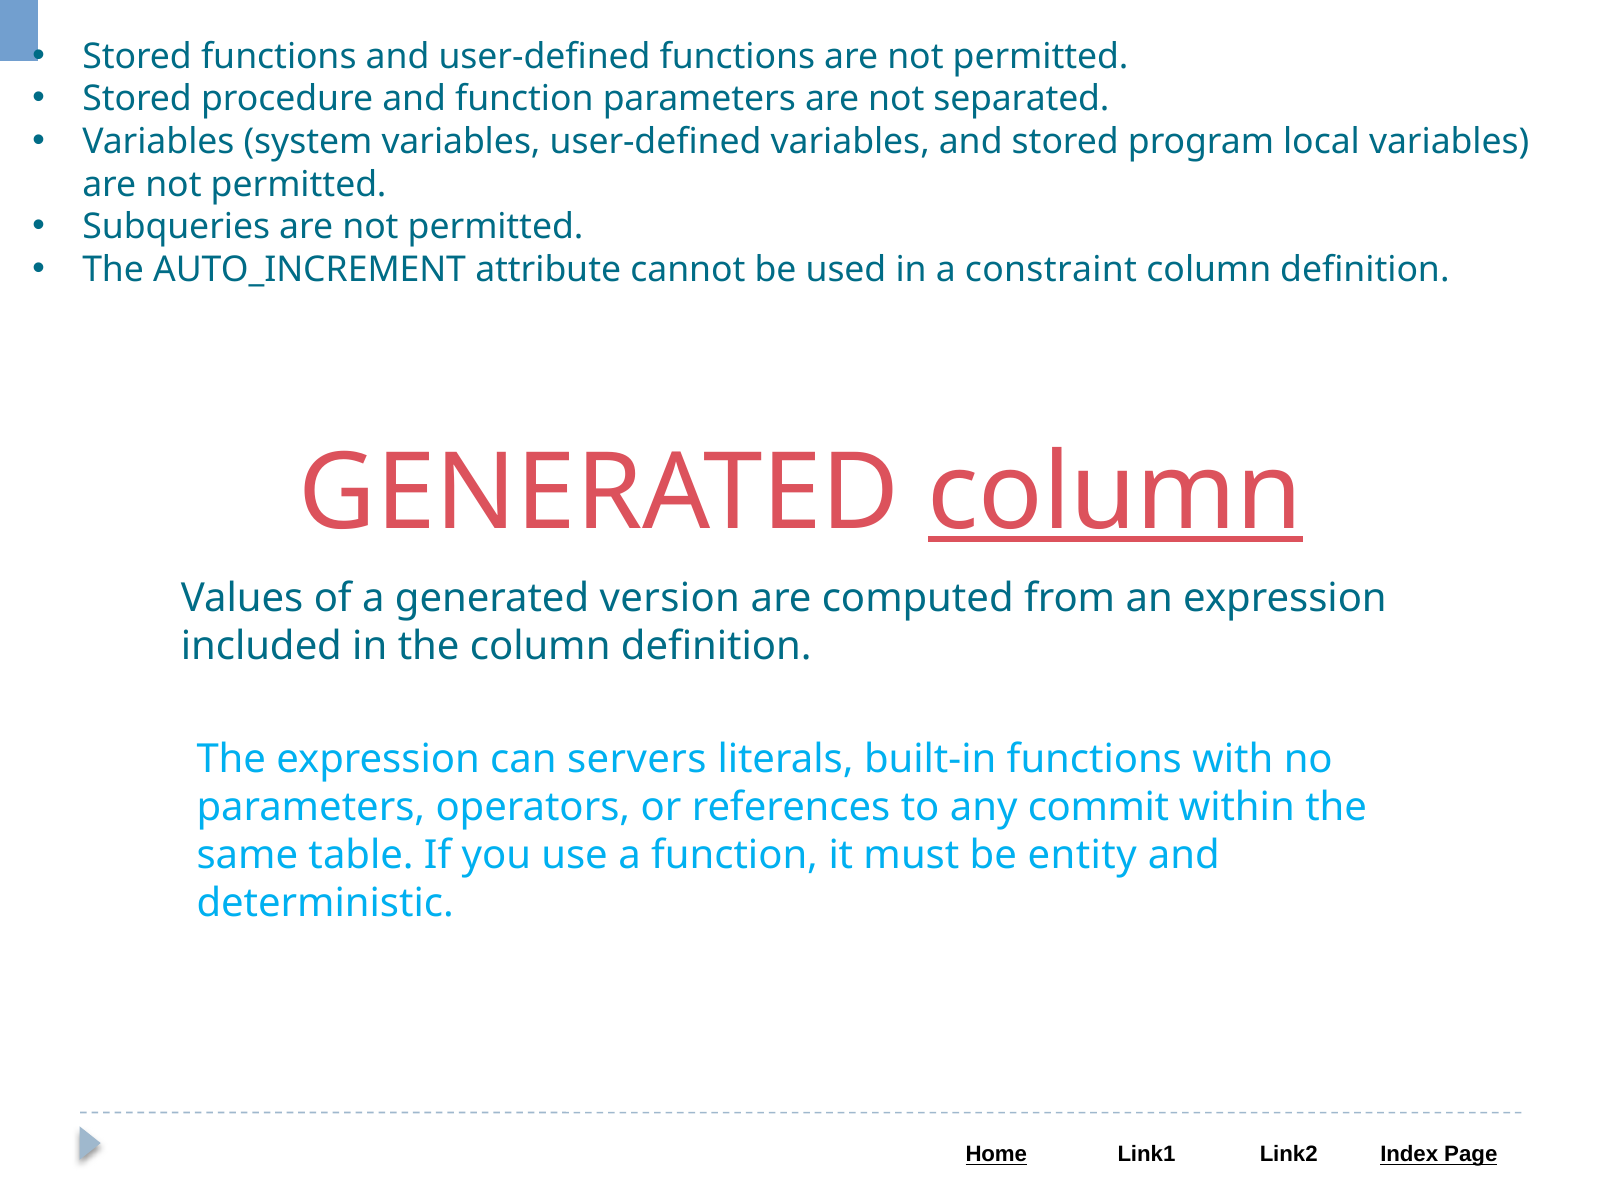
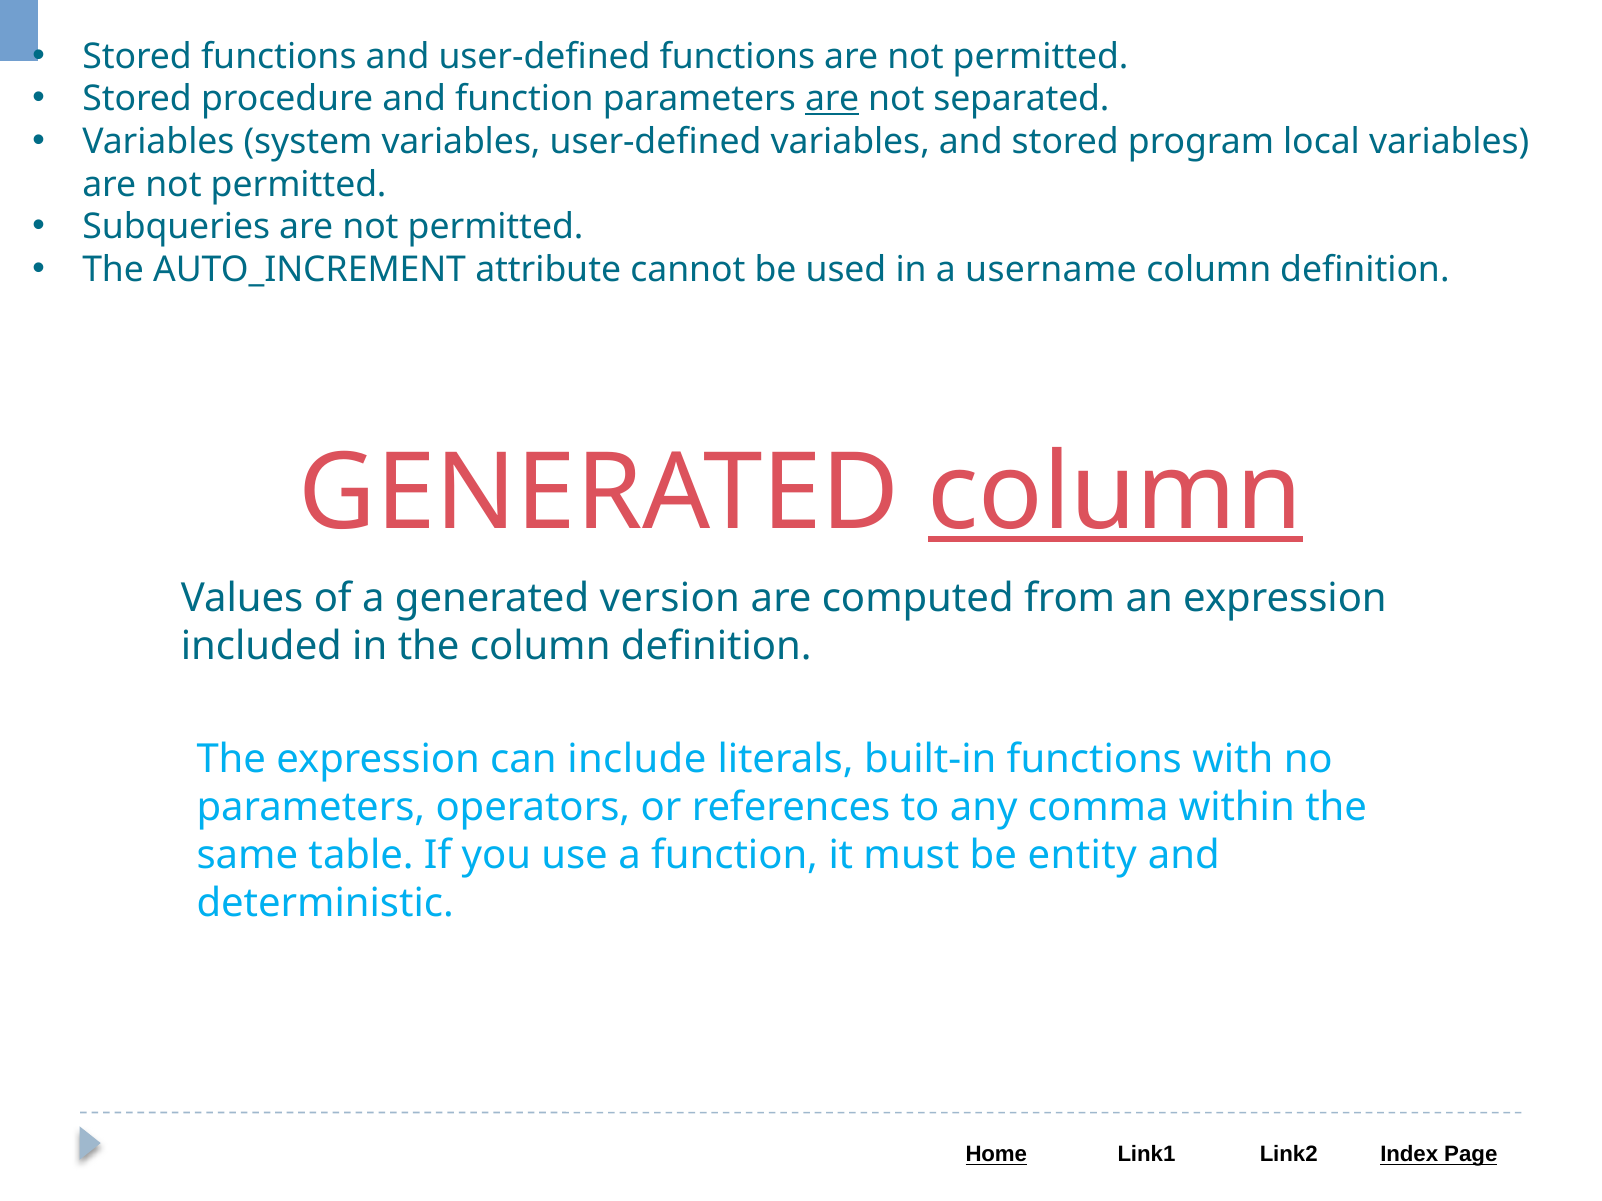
are at (832, 99) underline: none -> present
constraint: constraint -> username
servers: servers -> include
commit: commit -> comma
